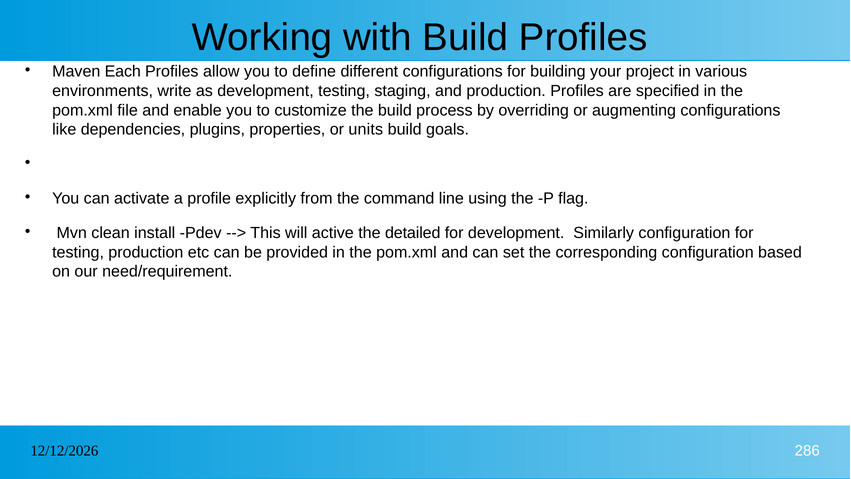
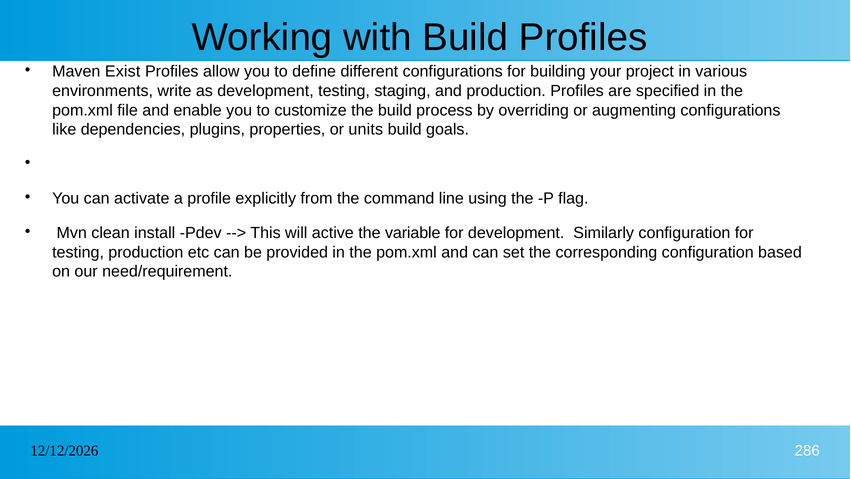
Each: Each -> Exist
detailed: detailed -> variable
